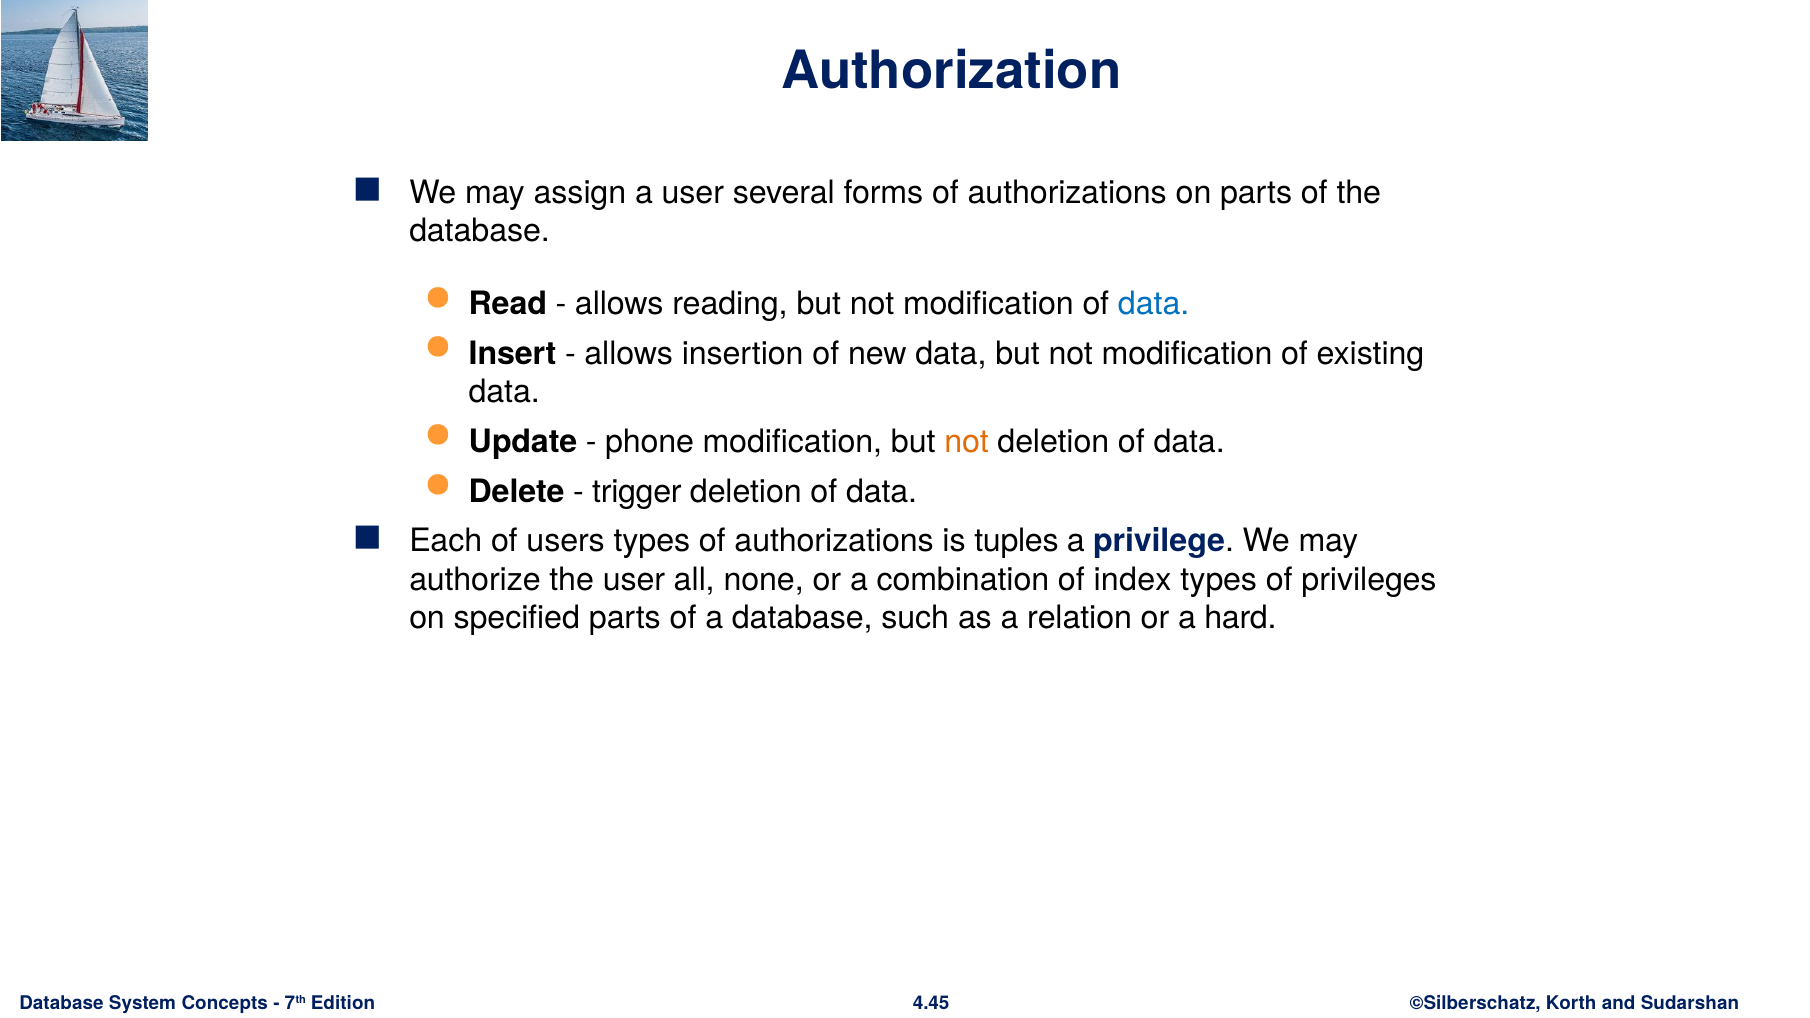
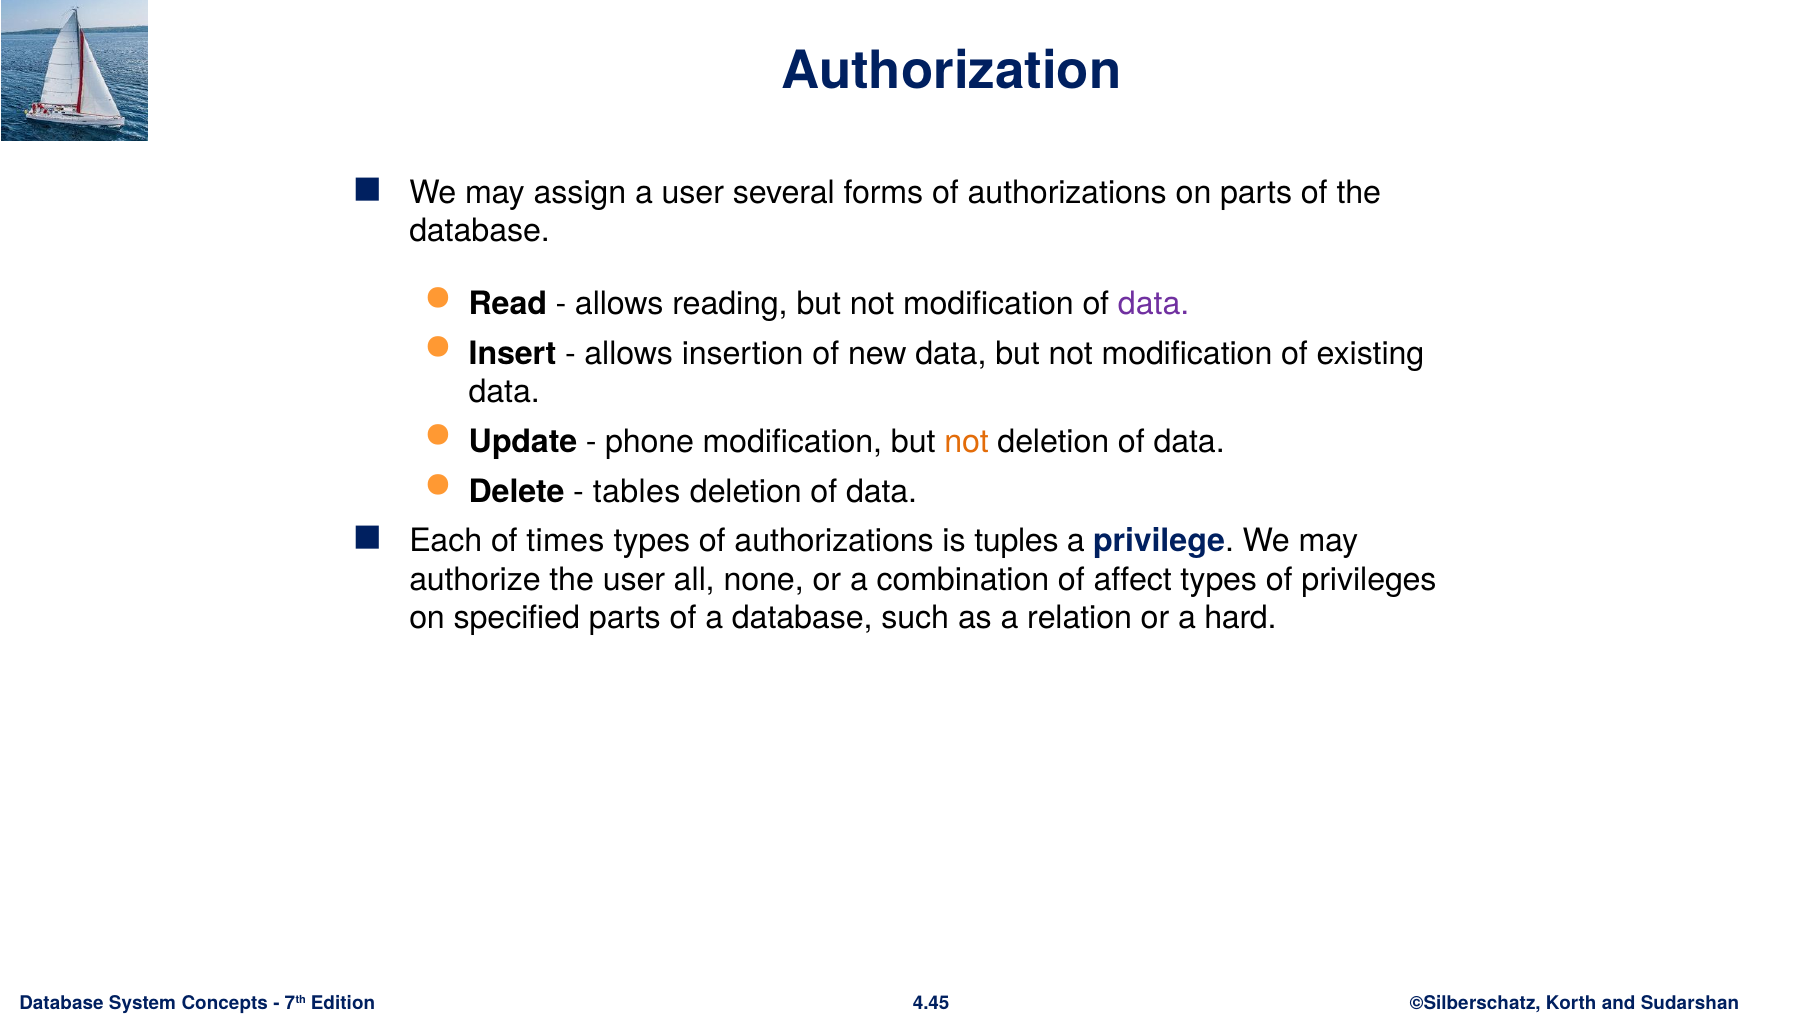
data at (1154, 304) colour: blue -> purple
trigger: trigger -> tables
users: users -> times
index: index -> affect
